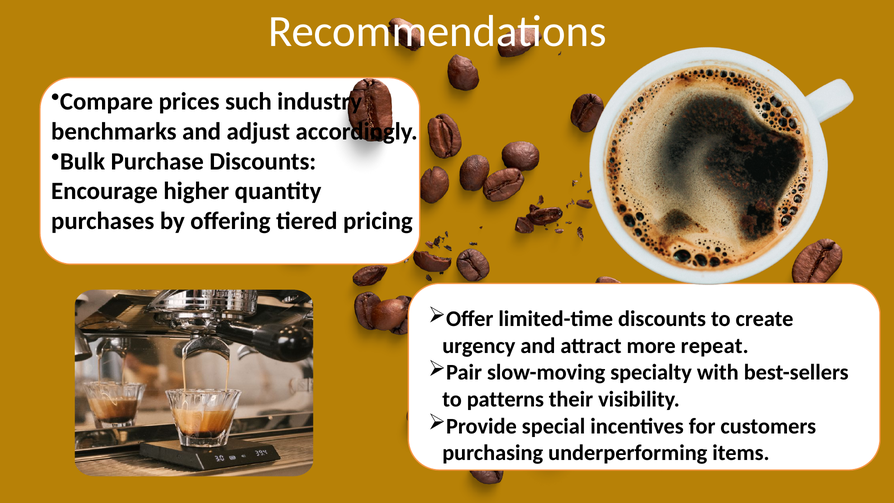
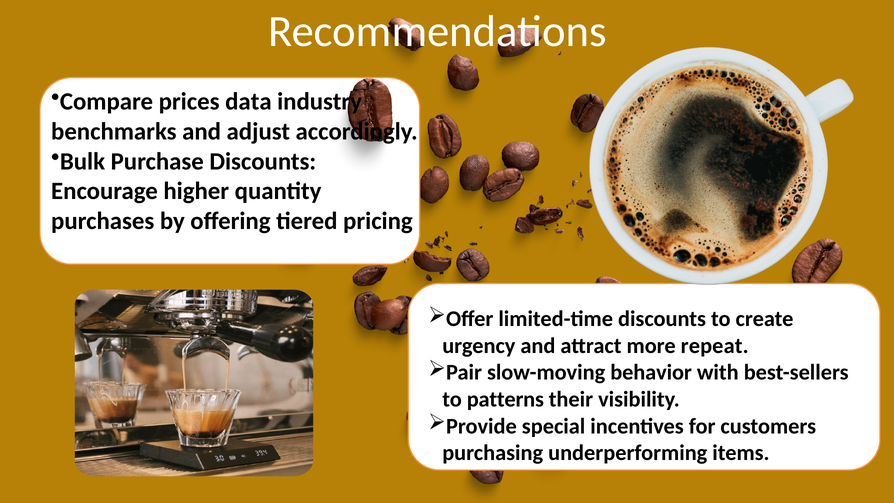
such: such -> data
specialty: specialty -> behavior
